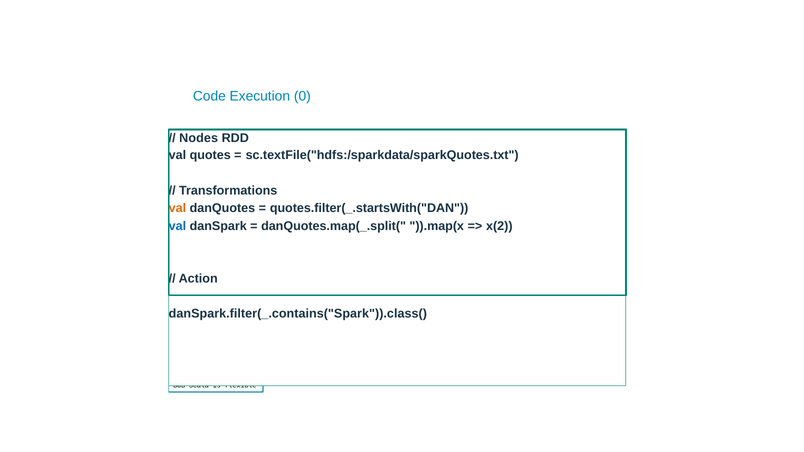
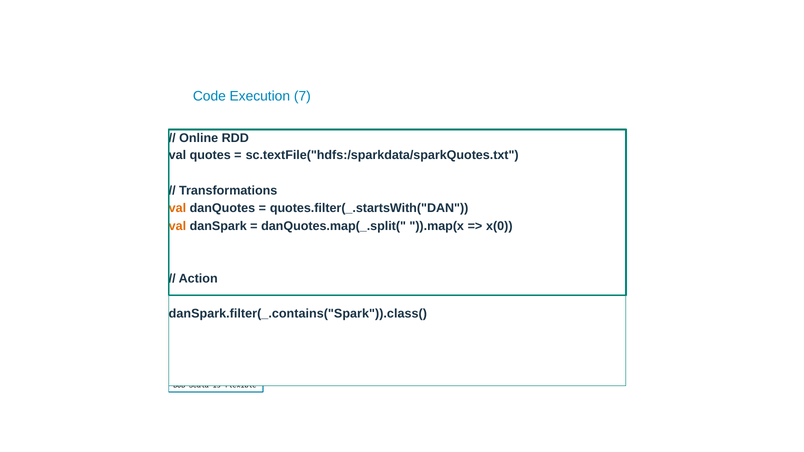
0: 0 -> 7
Nodes: Nodes -> Online
val at (177, 226) colour: blue -> orange
x(2: x(2 -> x(0
